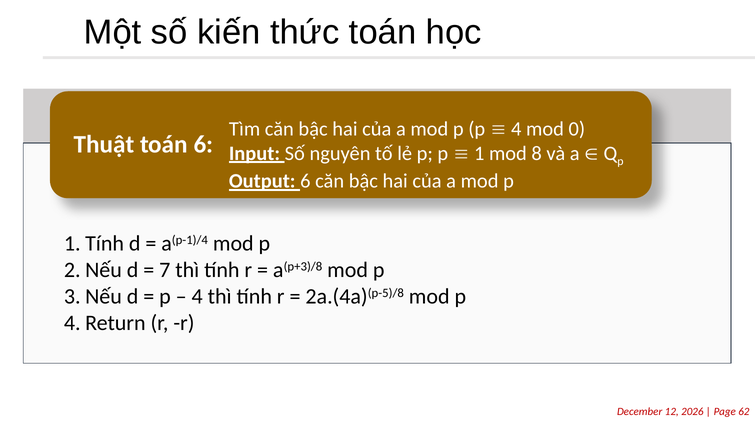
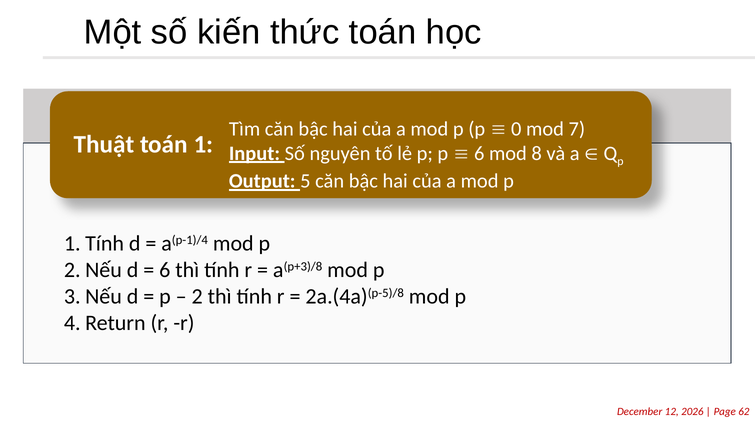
4 at (516, 129): 4 -> 0
0: 0 -> 7
toán 6: 6 -> 1
1 at (479, 153): 1 -> 6
Output 6: 6 -> 5
7 at (165, 270): 7 -> 6
4 at (197, 296): 4 -> 2
